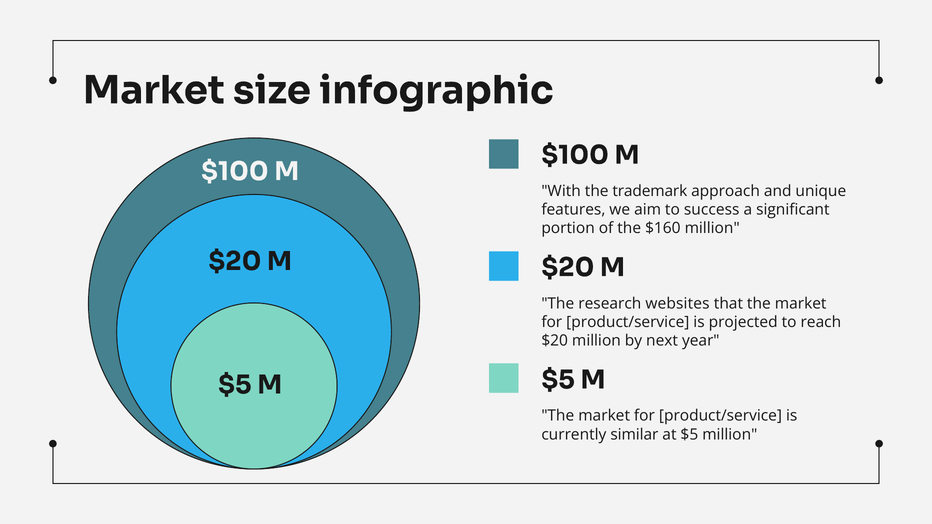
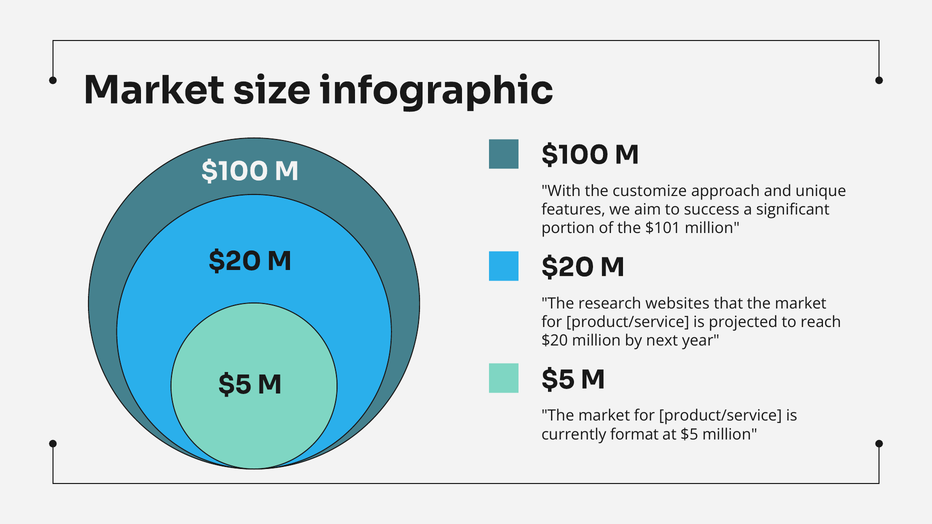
trademark: trademark -> customize
$160: $160 -> $101
similar: similar -> format
